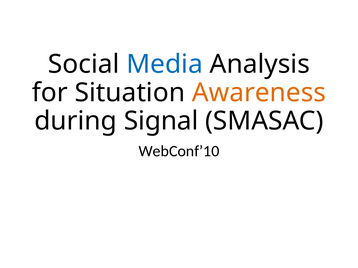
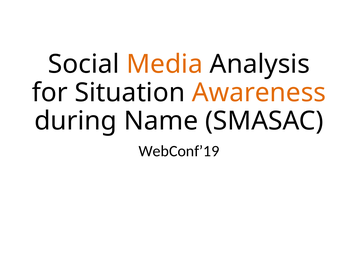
Media colour: blue -> orange
Signal: Signal -> Name
WebConf’10: WebConf’10 -> WebConf’19
